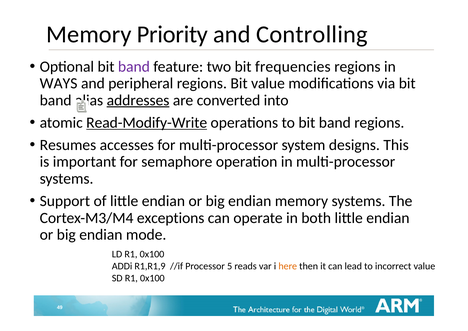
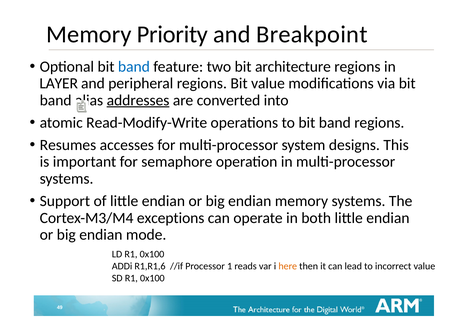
Controlling: Controlling -> Breakpoint
band at (134, 67) colour: purple -> blue
frequencies: frequencies -> architecture
WAYS: WAYS -> LAYER
Read-Modify-Write underline: present -> none
R1,R1,9: R1,R1,9 -> R1,R1,6
5: 5 -> 1
